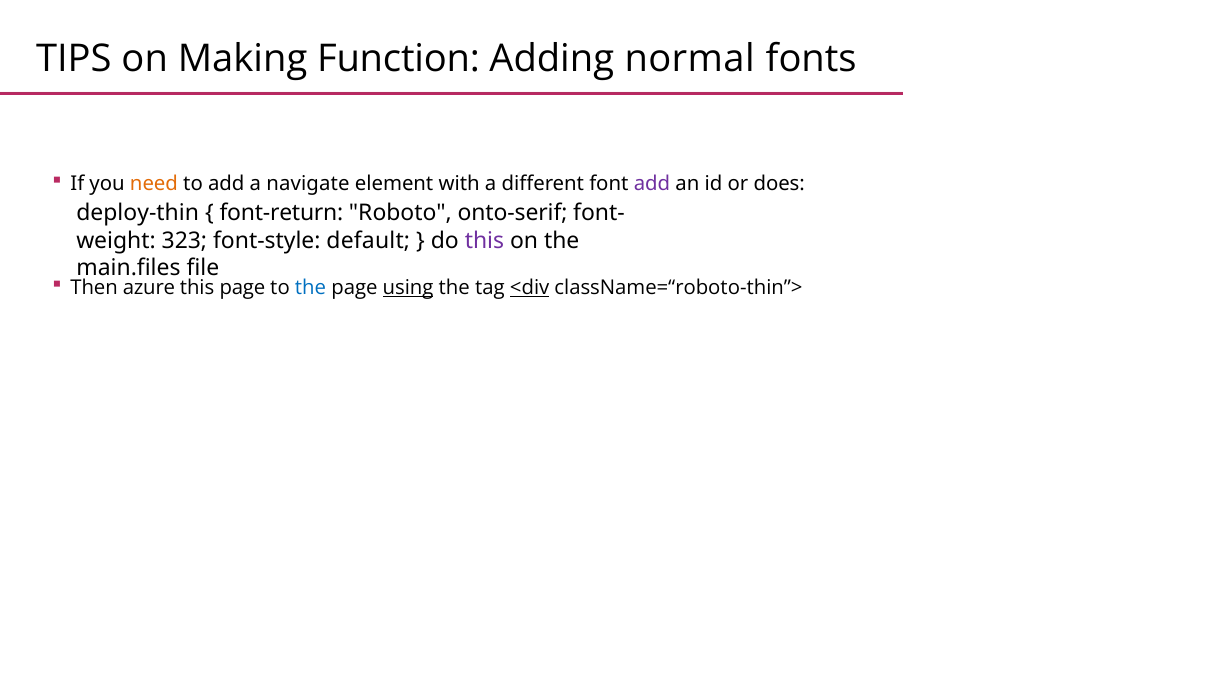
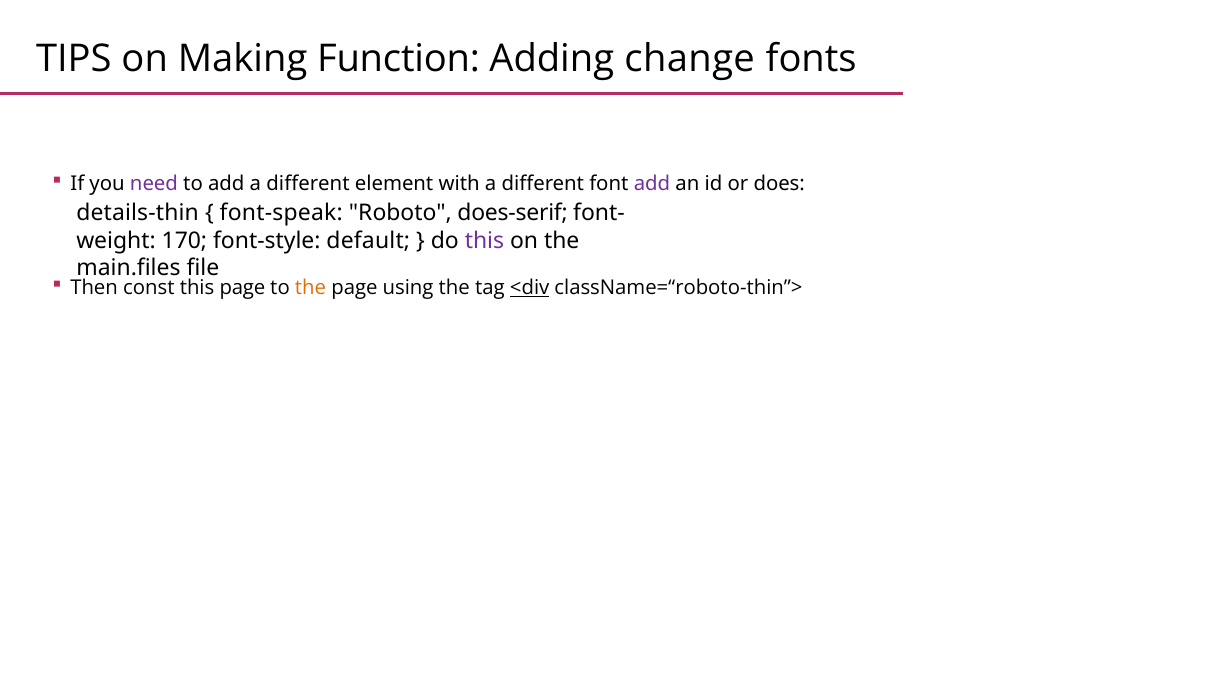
normal: normal -> change
need colour: orange -> purple
add a navigate: navigate -> different
deploy-thin: deploy-thin -> details-thin
font-return: font-return -> font-speak
onto-serif: onto-serif -> does-serif
323: 323 -> 170
azure: azure -> const
the at (310, 288) colour: blue -> orange
using underline: present -> none
